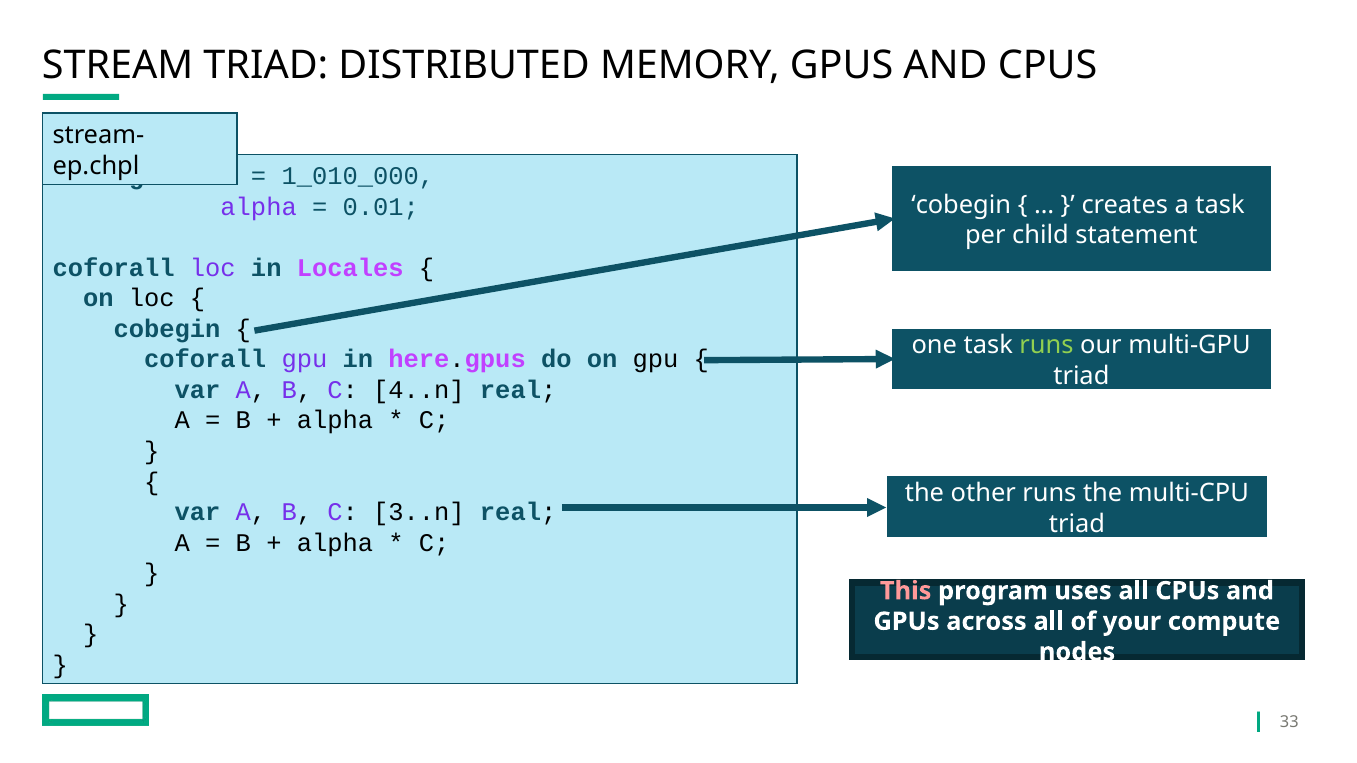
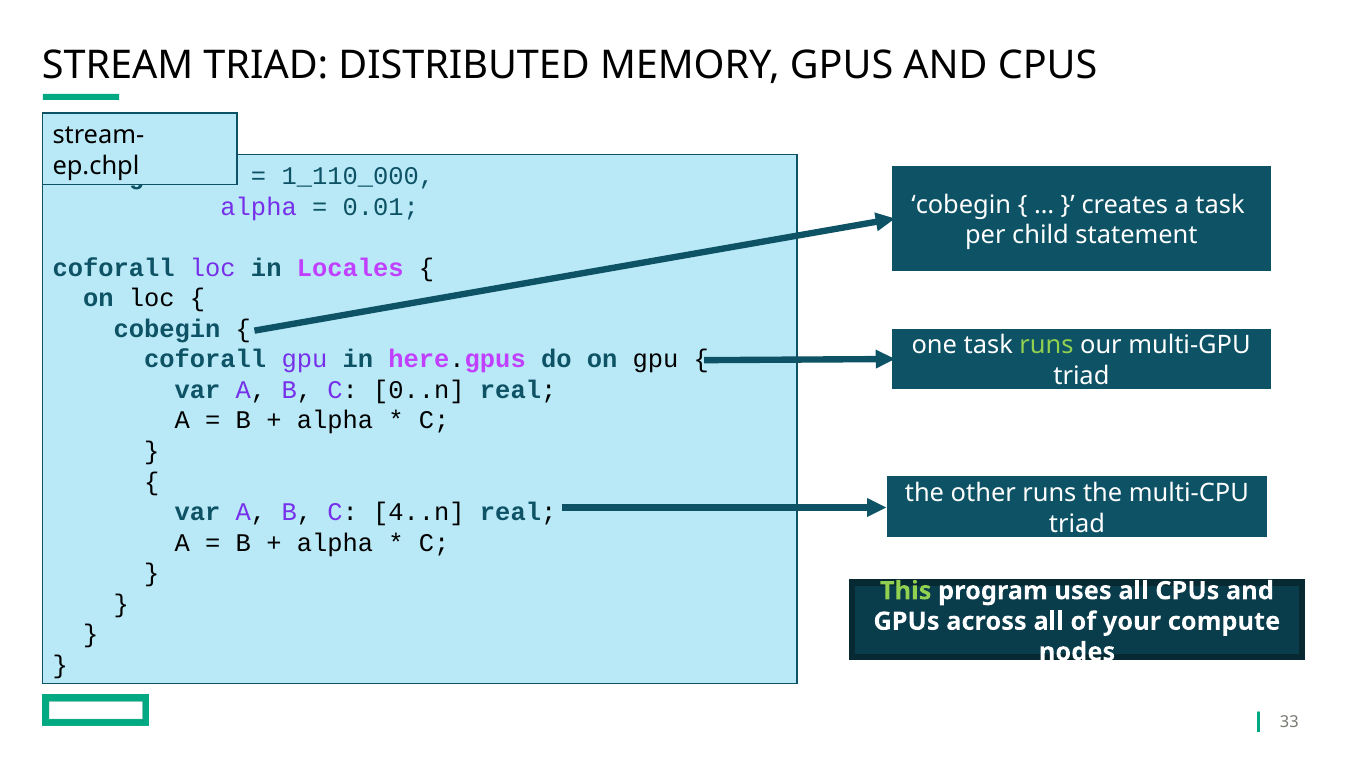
1_010_000: 1_010_000 -> 1_110_000
4..n: 4..n -> 0..n
3..n: 3..n -> 4..n
This colour: pink -> light green
